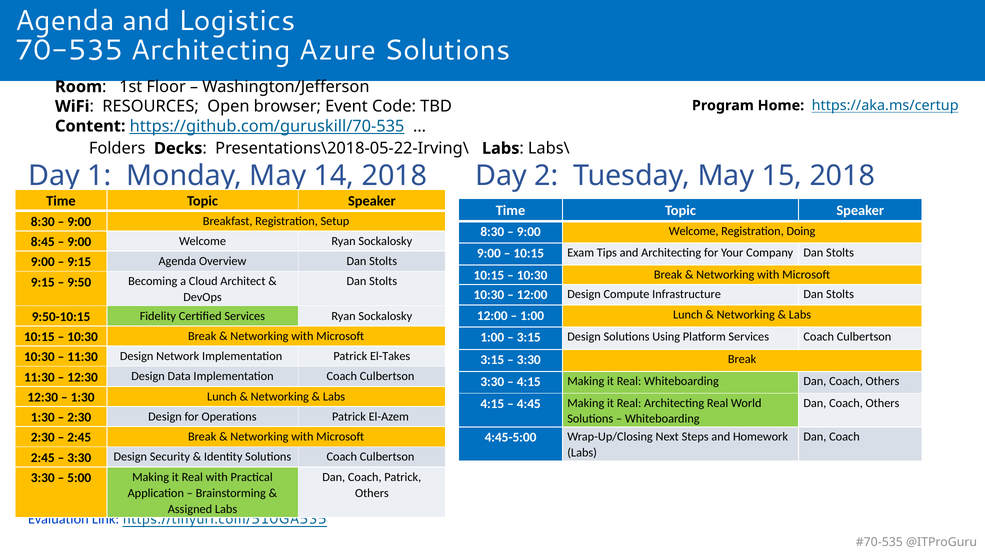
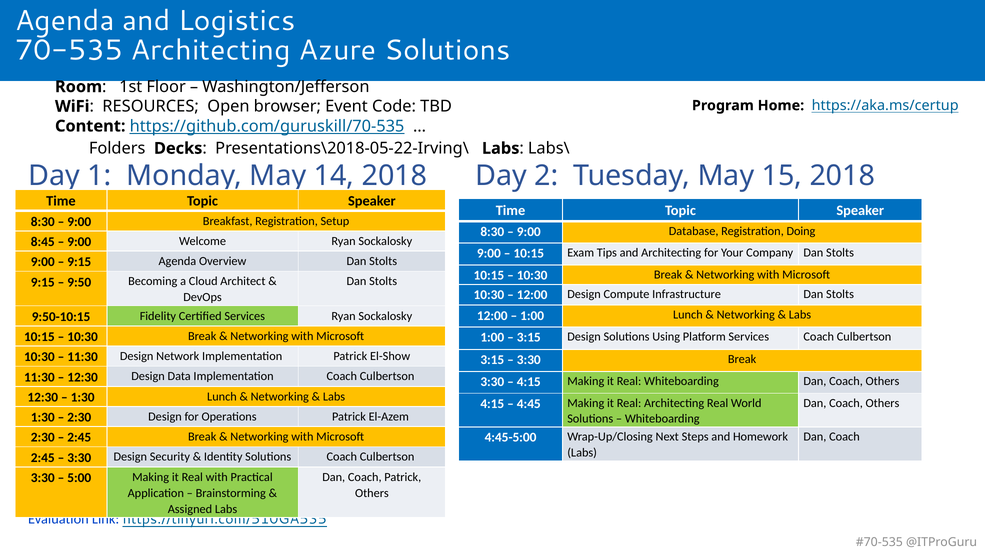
Welcome at (694, 231): Welcome -> Database
El-Takes: El-Takes -> El-Show
